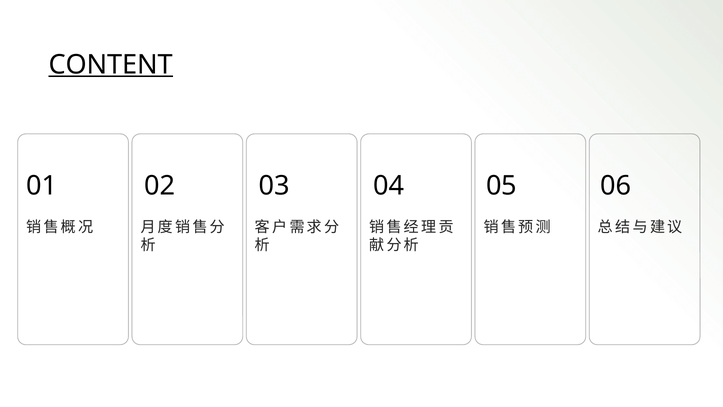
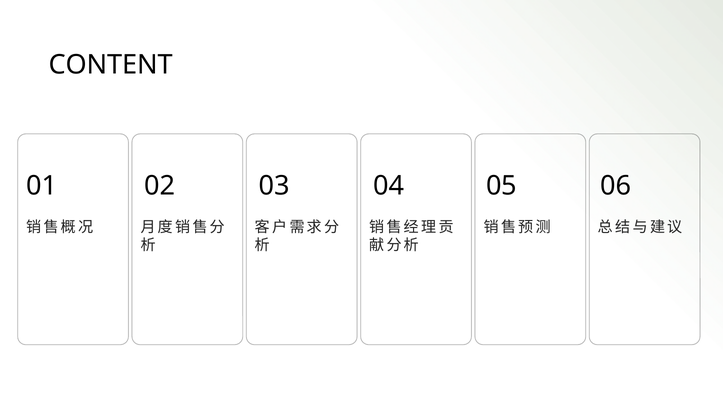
CONTENT underline: present -> none
